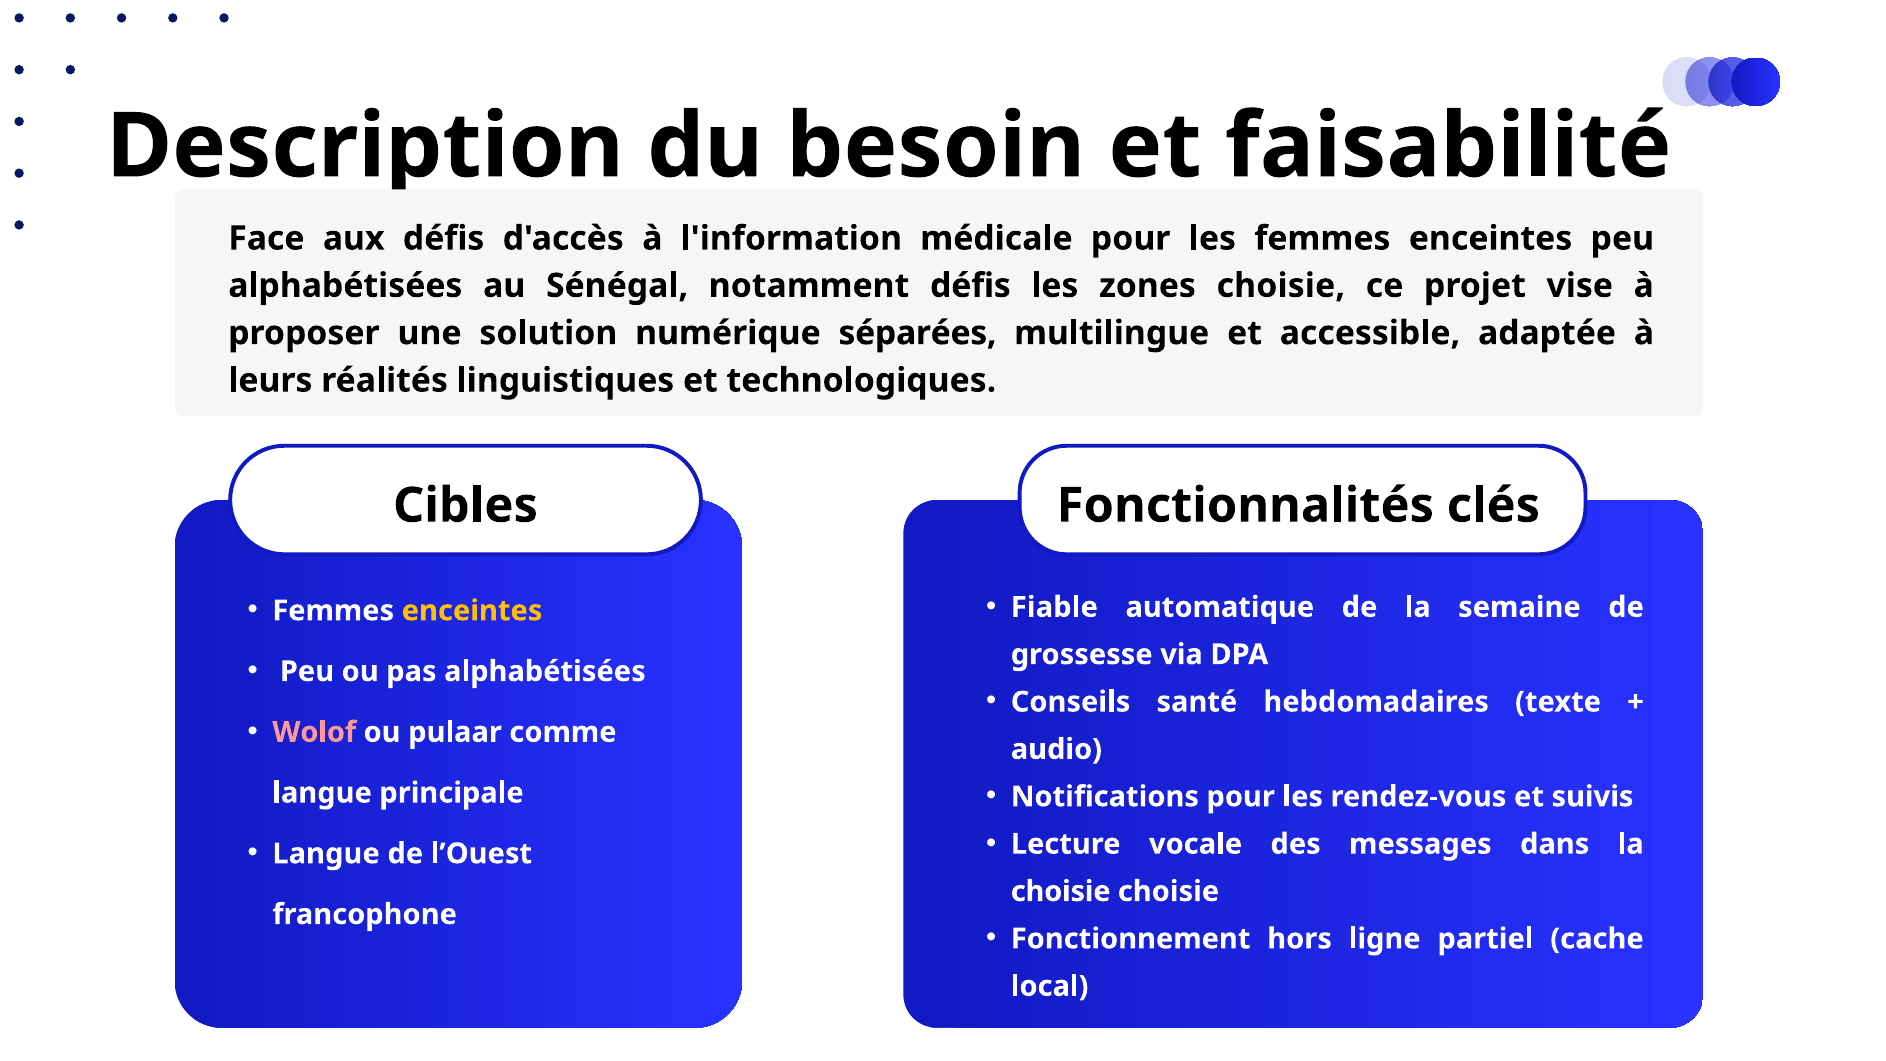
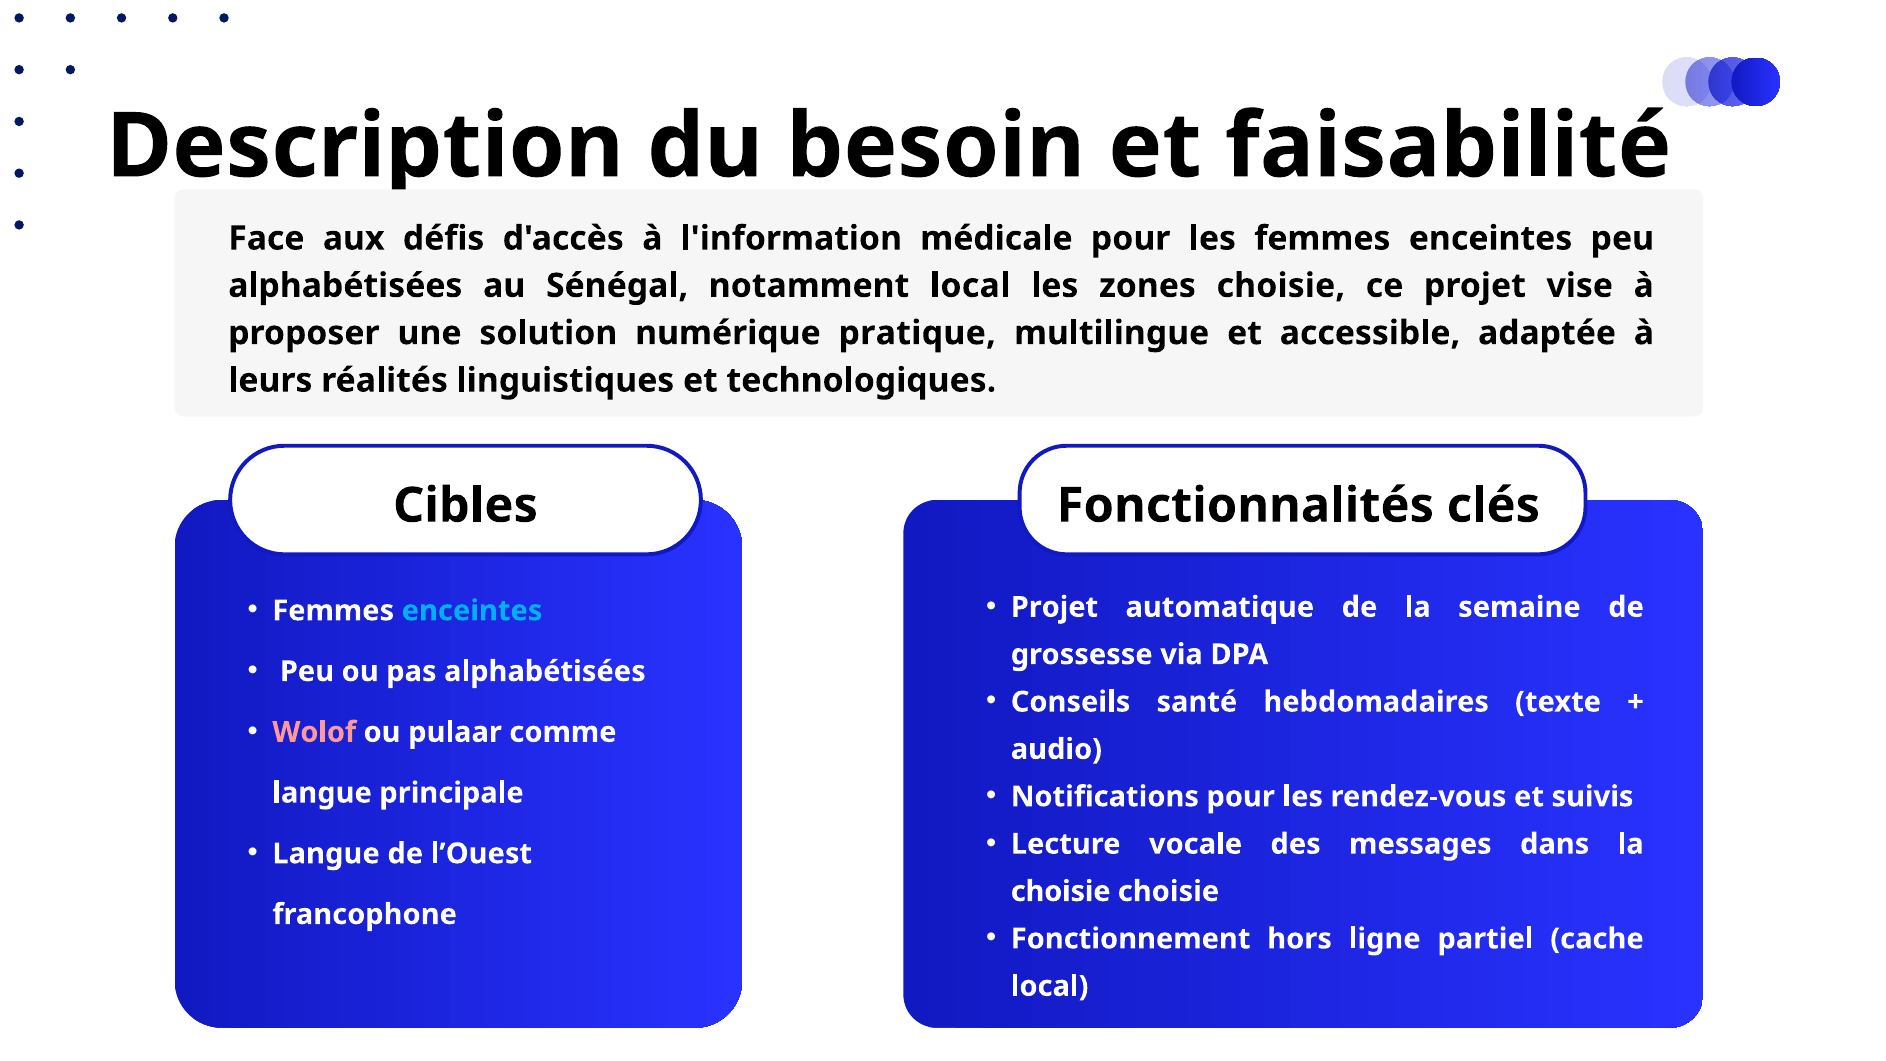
notamment défis: défis -> local
séparées: séparées -> pratique
Fiable at (1054, 607): Fiable -> Projet
enceintes at (472, 611) colour: yellow -> light blue
